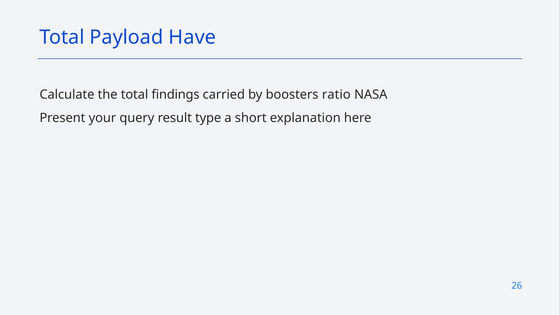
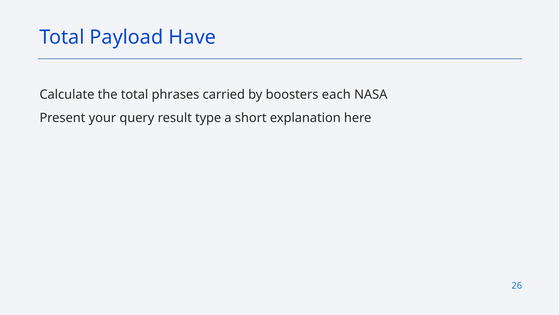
findings: findings -> phrases
ratio: ratio -> each
